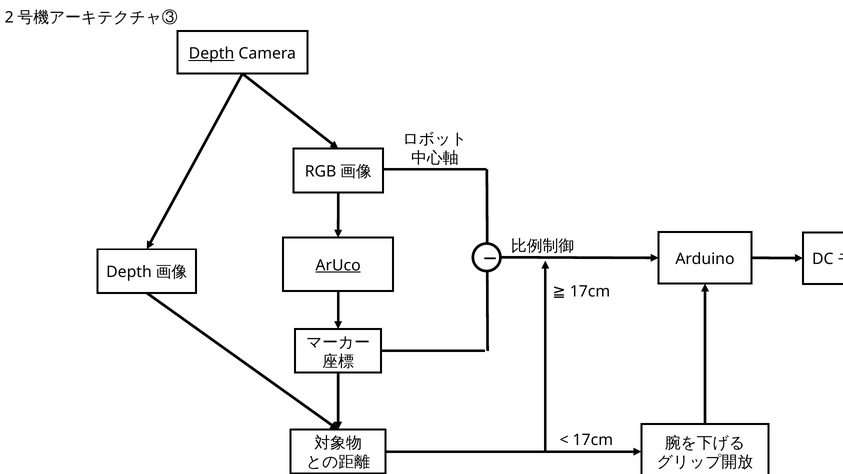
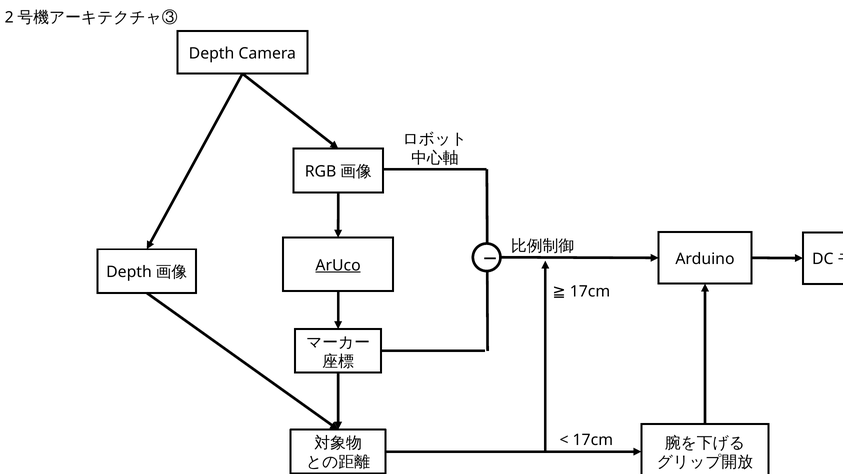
Depth underline: present -> none
